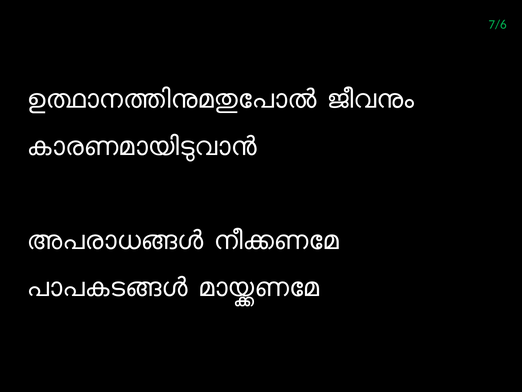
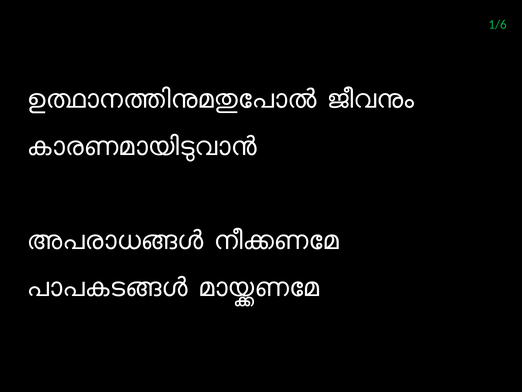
7/6: 7/6 -> 1/6
